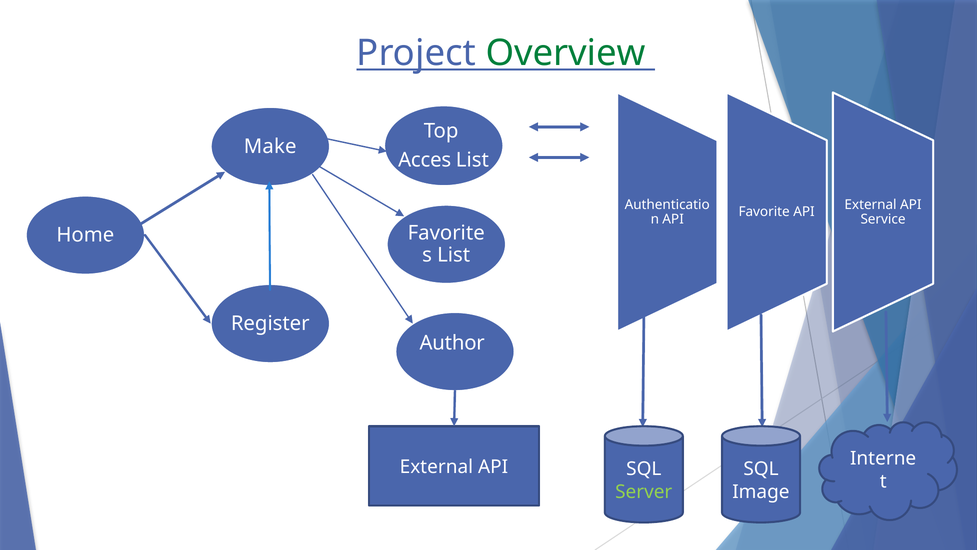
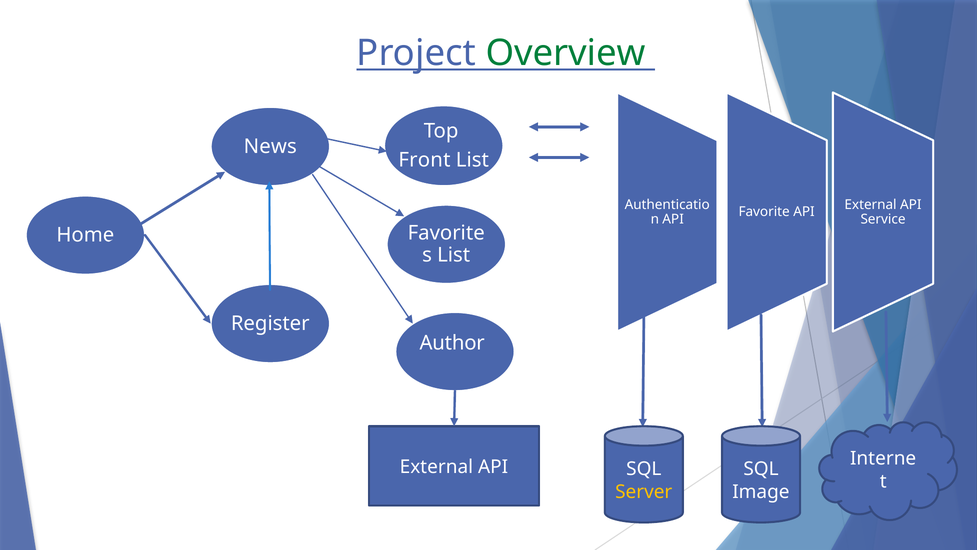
Make: Make -> News
Acces: Acces -> Front
Server colour: light green -> yellow
